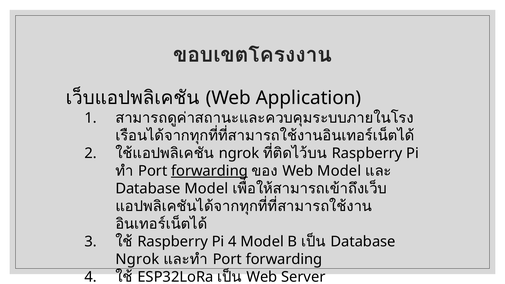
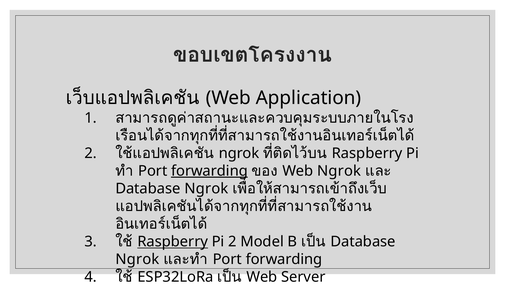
Web Model: Model -> Ngrok
Model at (206, 189): Model -> Ngrok
Raspberry at (173, 242) underline: none -> present
Pi 4: 4 -> 2
